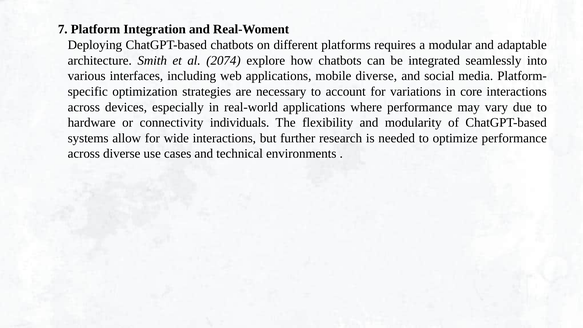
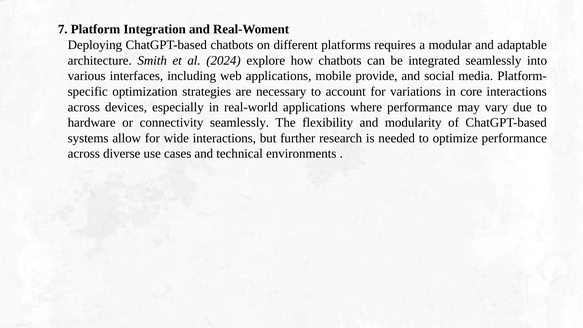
2074: 2074 -> 2024
mobile diverse: diverse -> provide
connectivity individuals: individuals -> seamlessly
